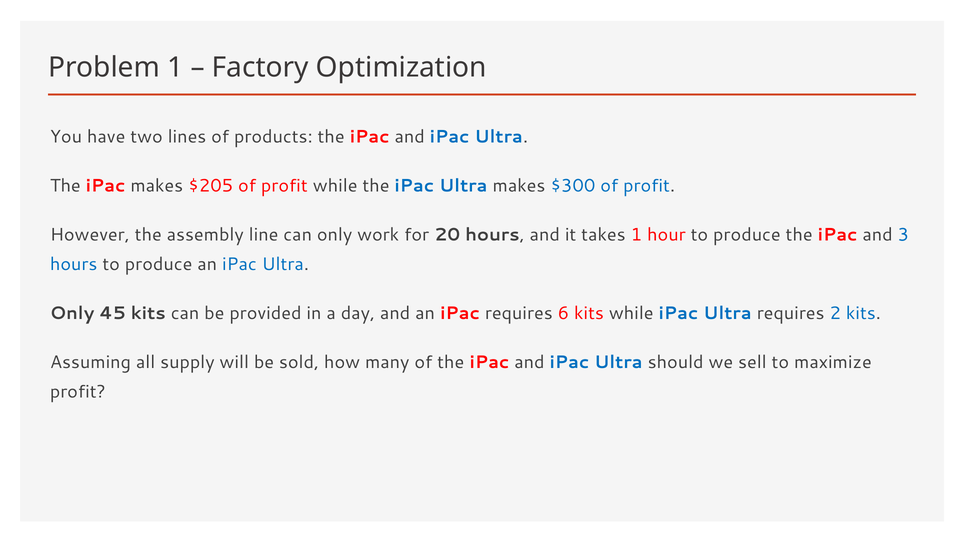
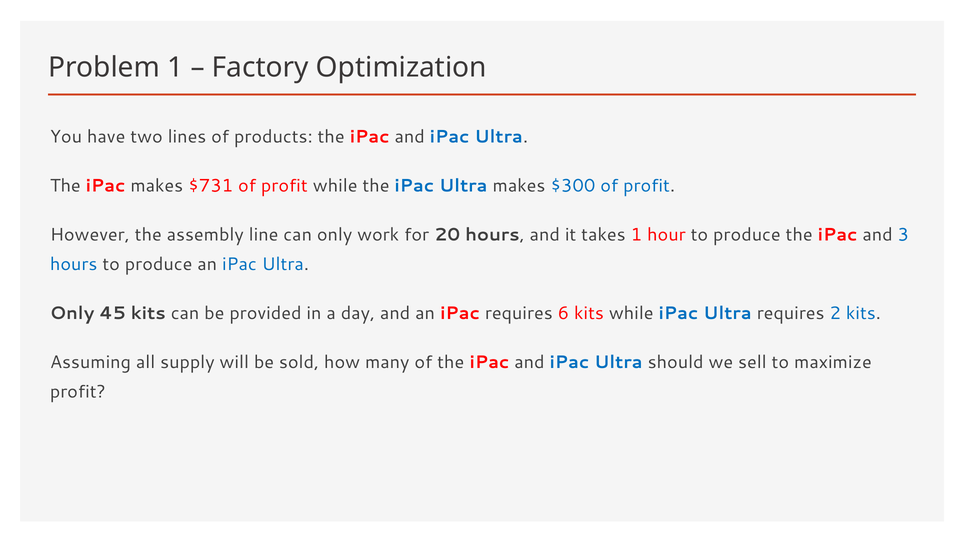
$205: $205 -> $731
